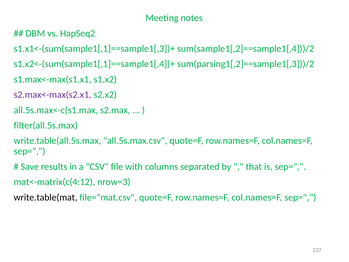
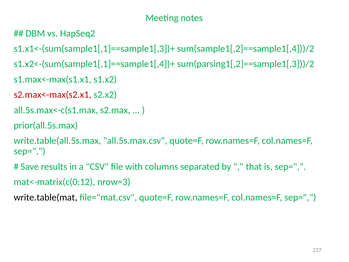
s2.max<-max(s2.x1 colour: purple -> red
filter(all.5s.max: filter(all.5s.max -> prior(all.5s.max
mat<-matrix(c(4:12: mat<-matrix(c(4:12 -> mat<-matrix(c(0:12
